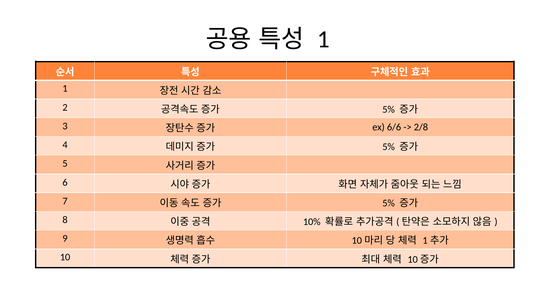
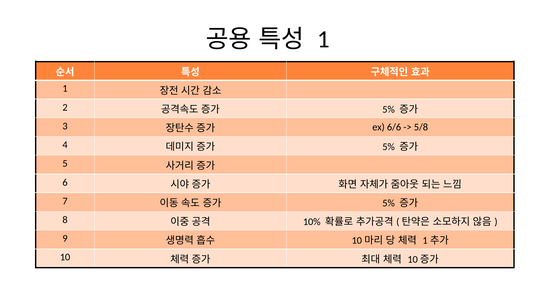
2/8: 2/8 -> 5/8
